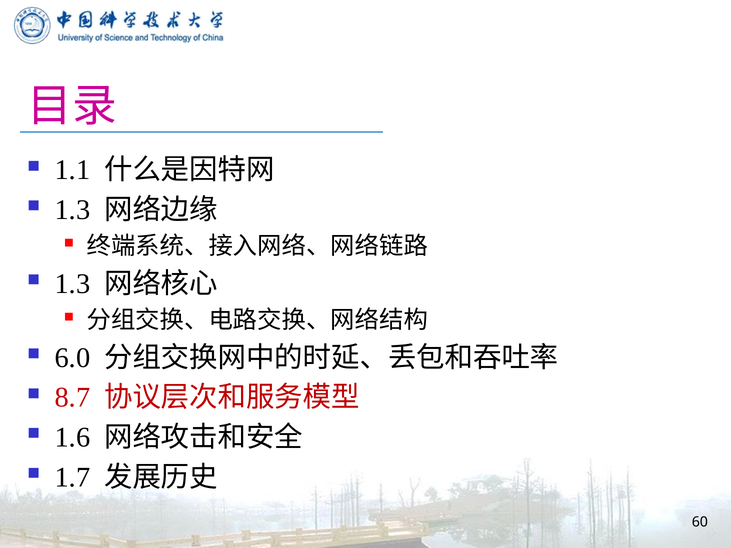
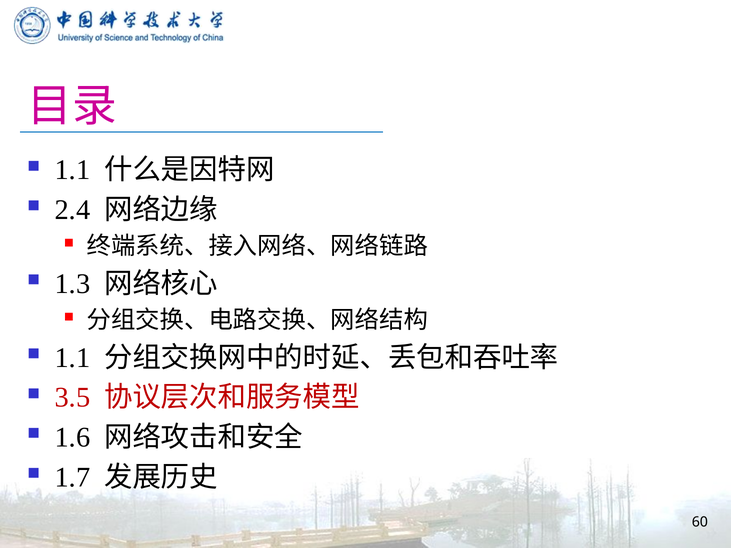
1.3 at (73, 210): 1.3 -> 2.4
6.0 at (73, 358): 6.0 -> 1.1
8.7: 8.7 -> 3.5
